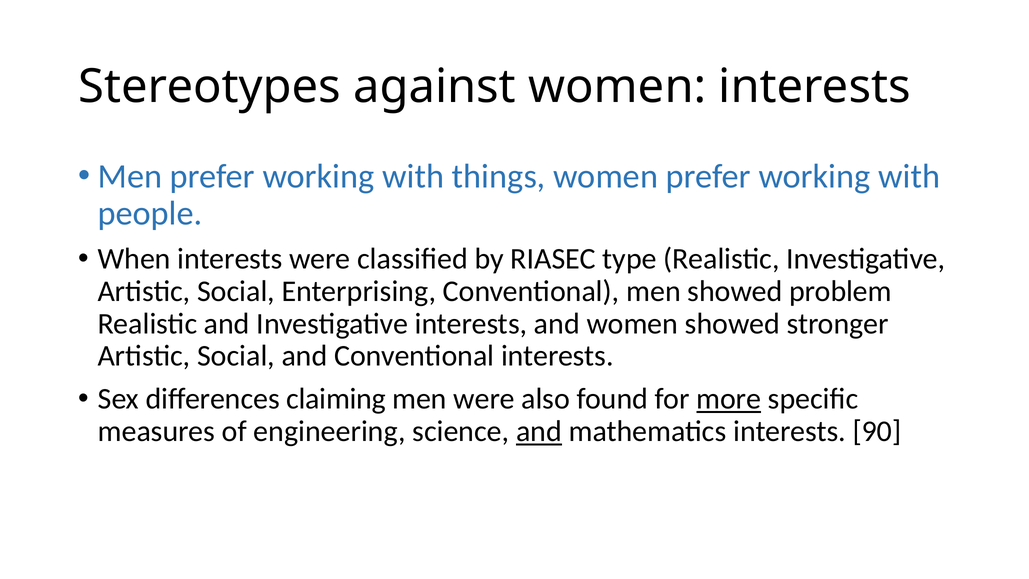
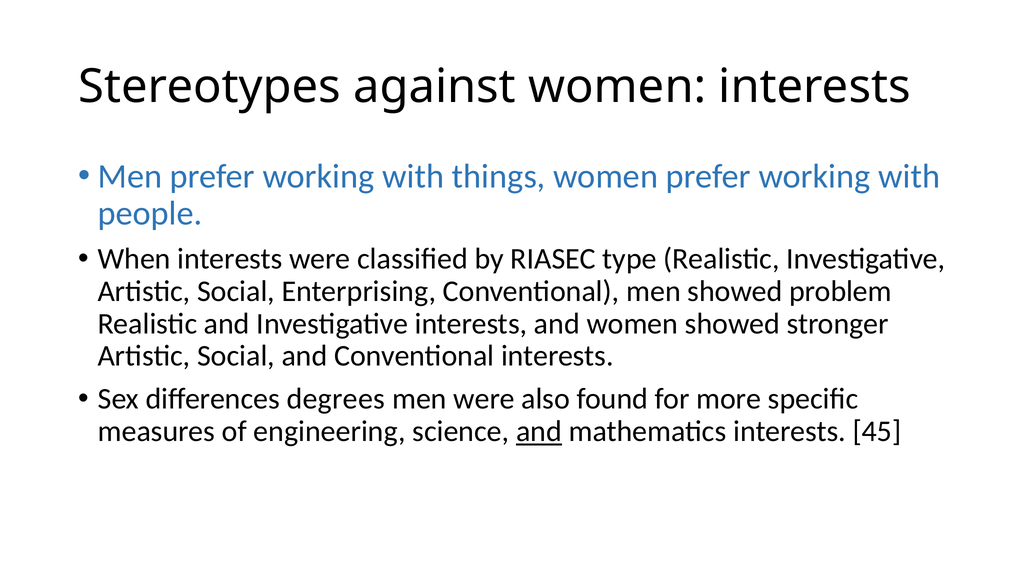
claiming: claiming -> degrees
more underline: present -> none
90: 90 -> 45
